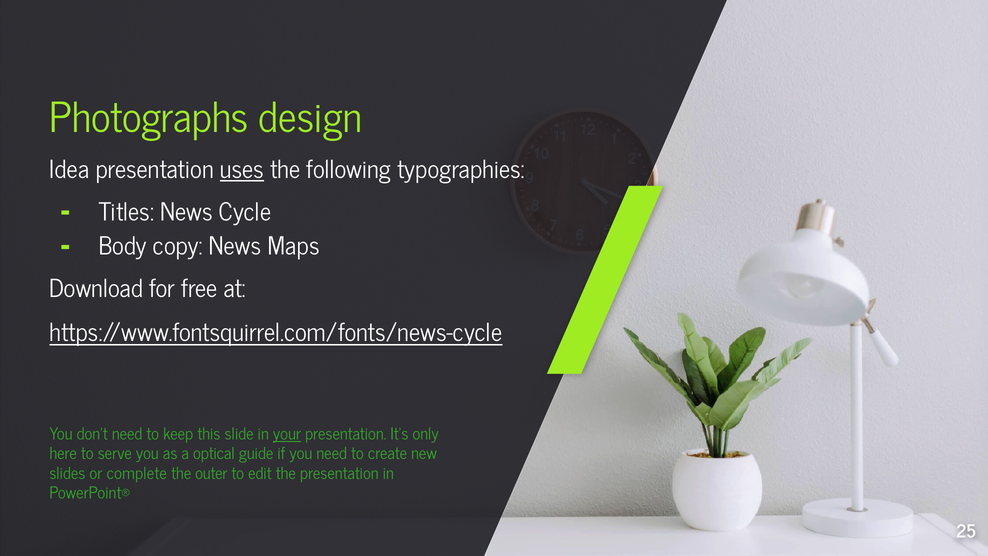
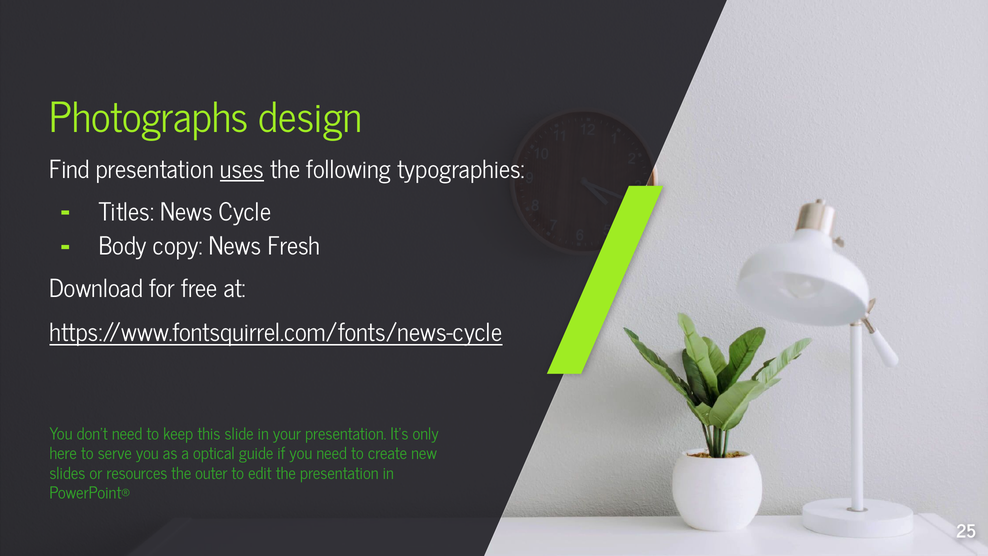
Idea: Idea -> Find
Maps: Maps -> Fresh
your underline: present -> none
complete: complete -> resources
